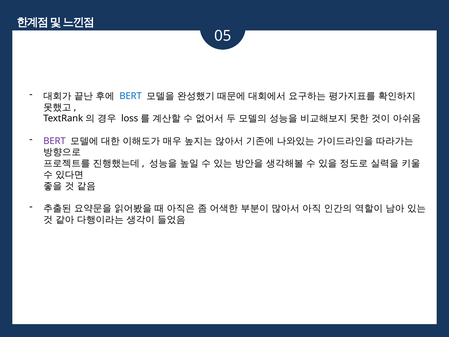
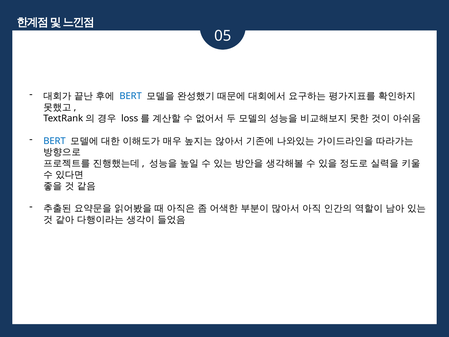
BERT at (55, 141) colour: purple -> blue
